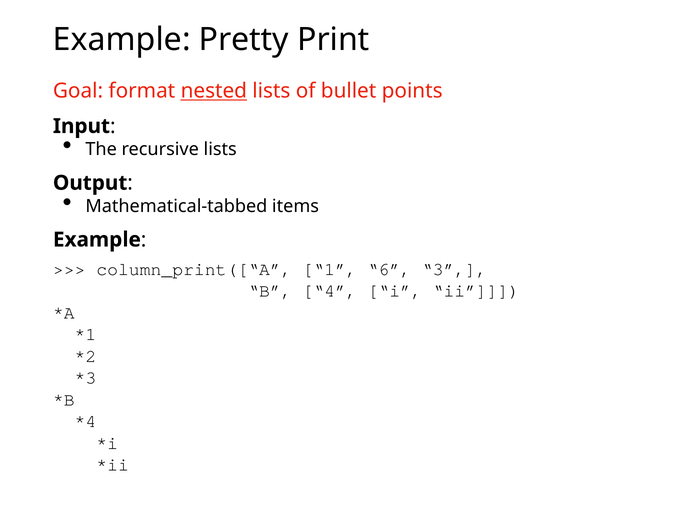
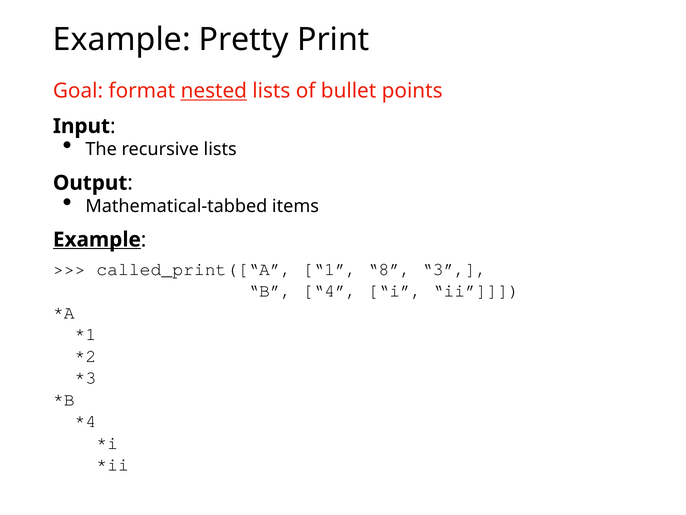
Example at (97, 239) underline: none -> present
column_print([“A: column_print([“A -> called_print([“A
6: 6 -> 8
